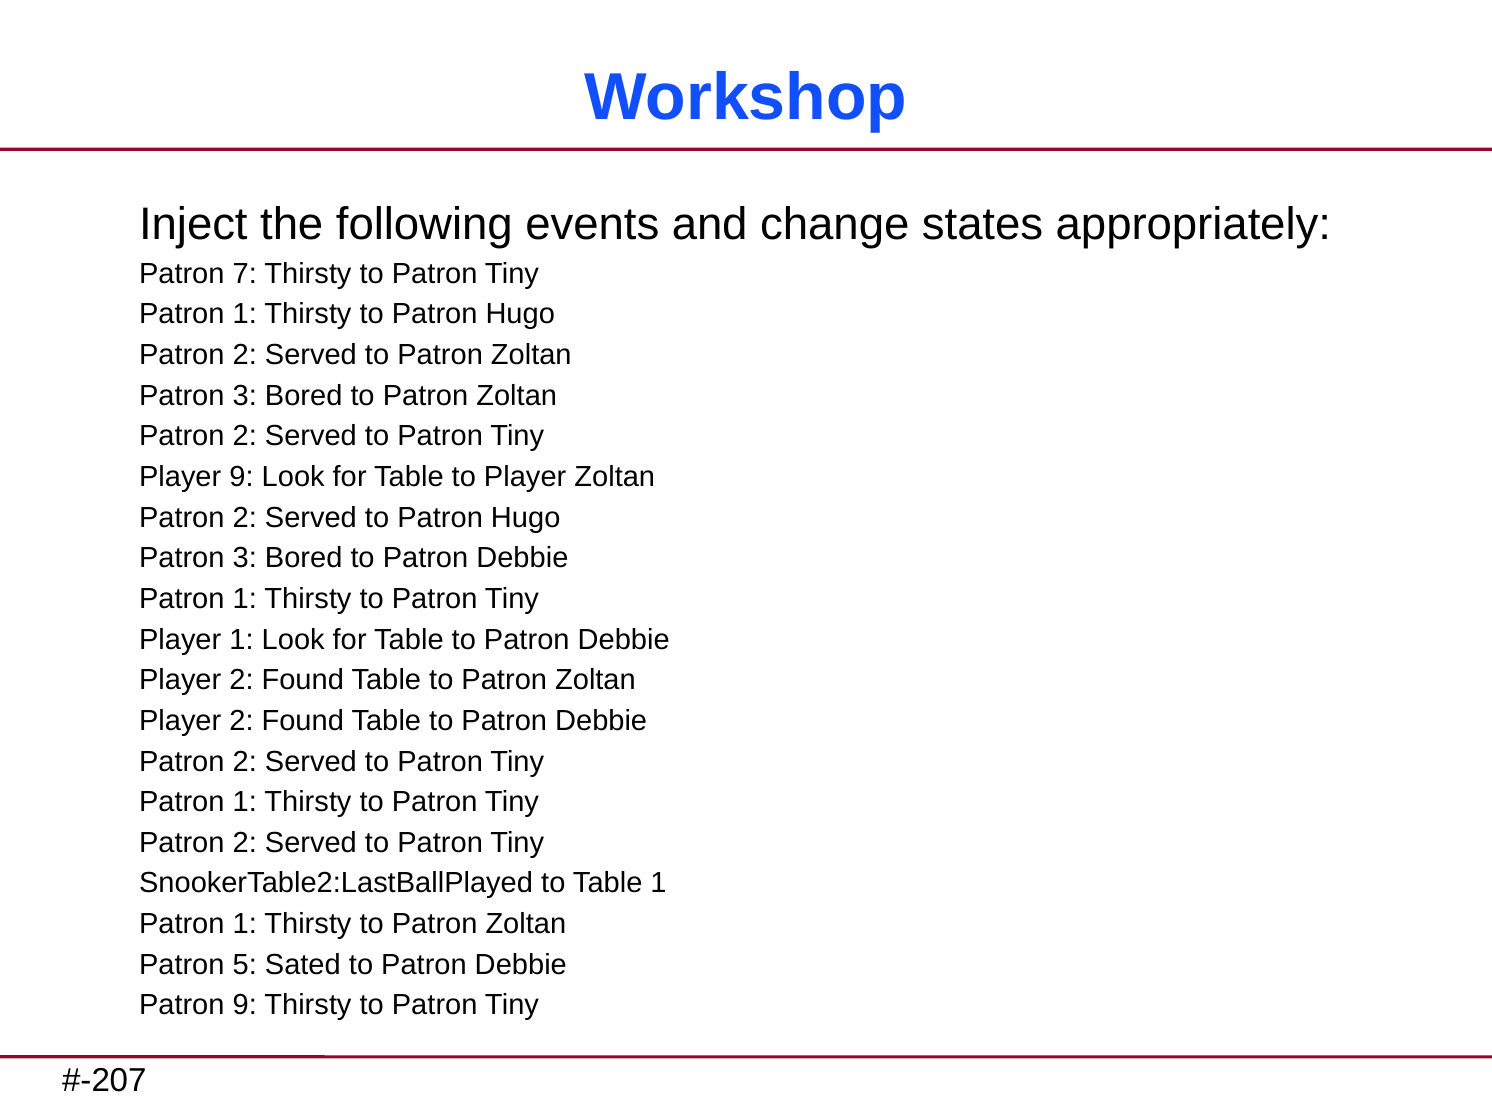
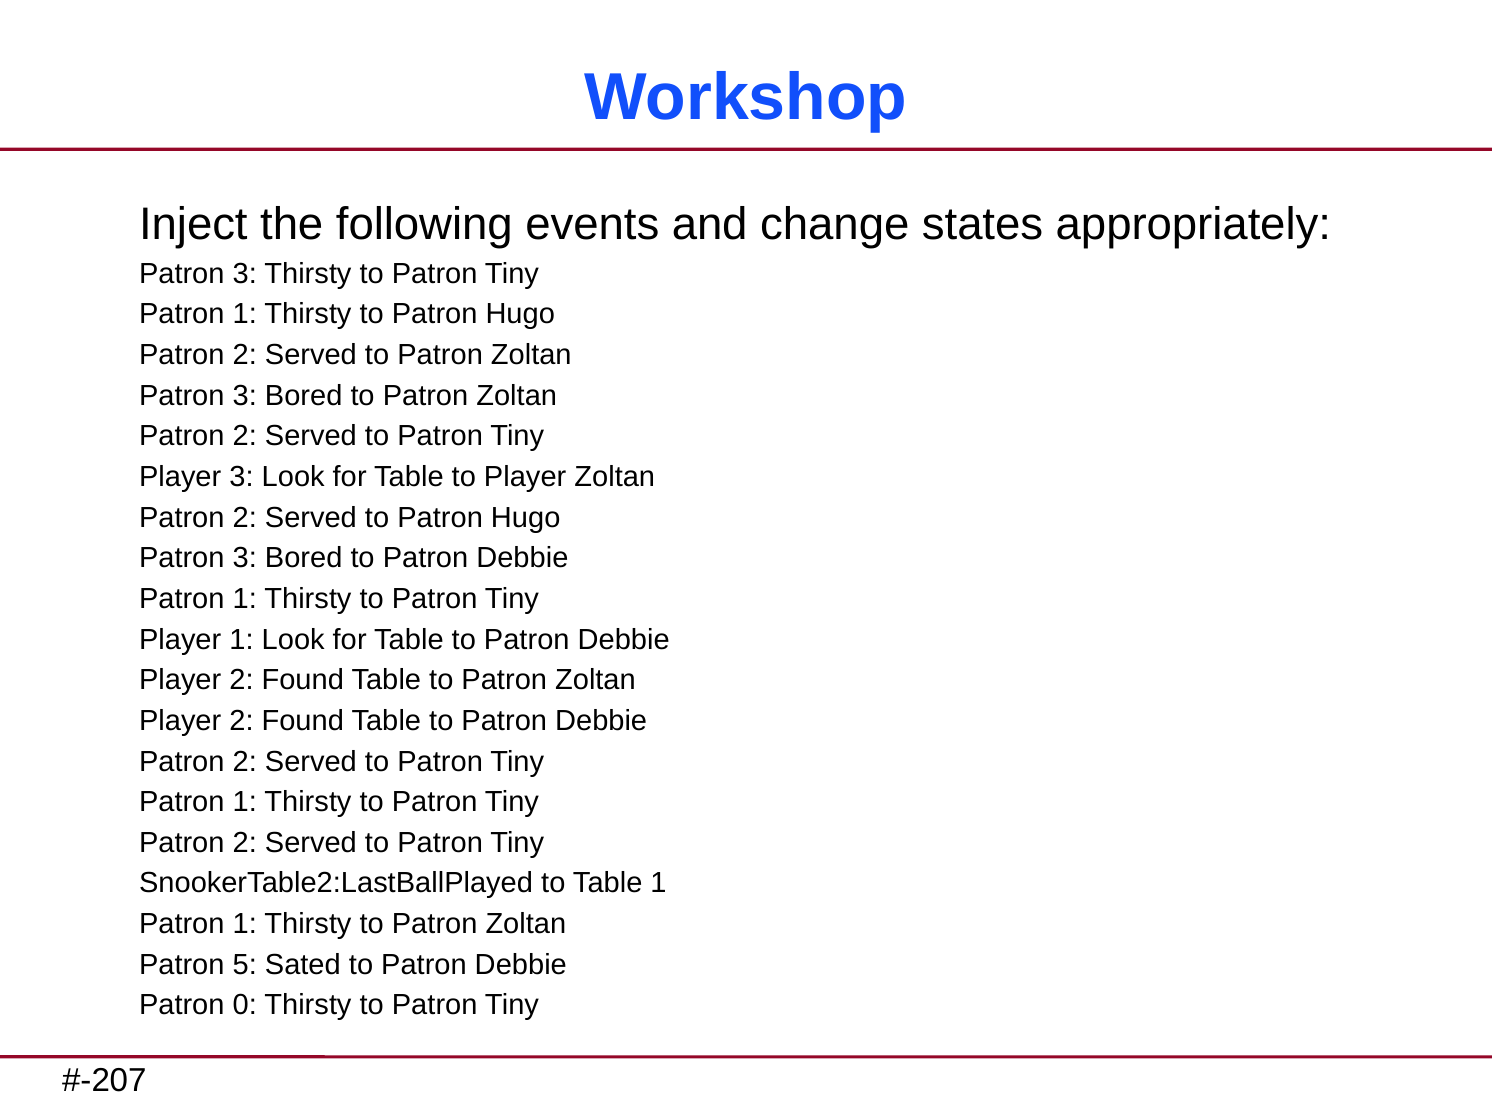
7 at (245, 274): 7 -> 3
Player 9: 9 -> 3
Patron 9: 9 -> 0
